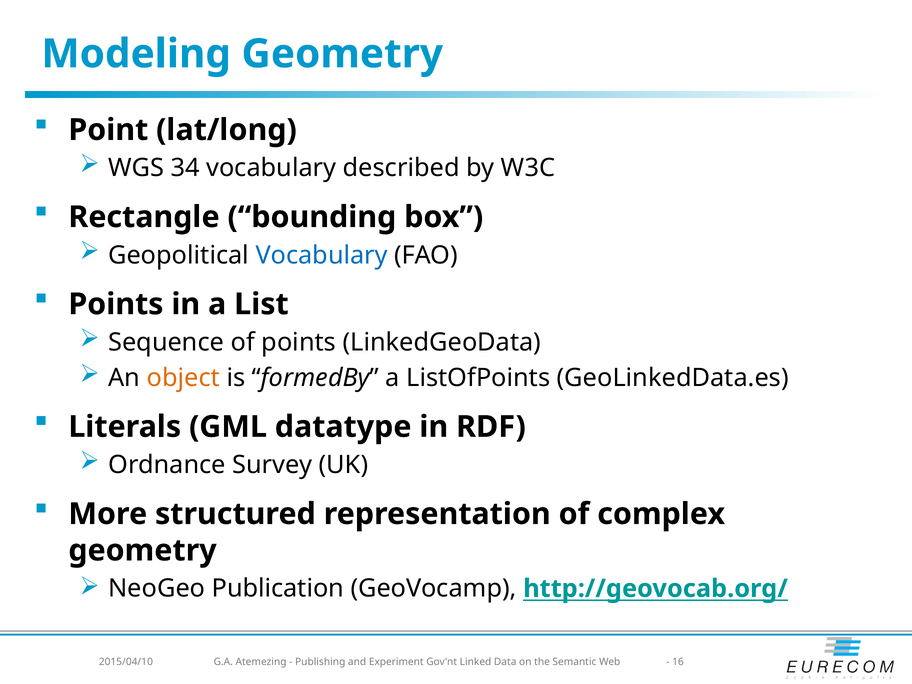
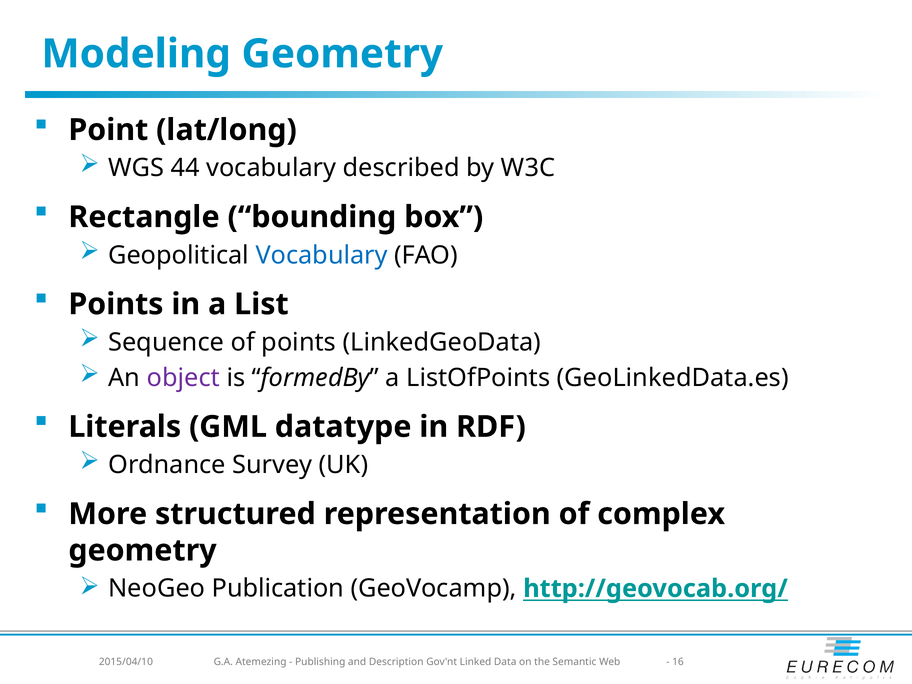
34: 34 -> 44
object colour: orange -> purple
Experiment: Experiment -> Description
